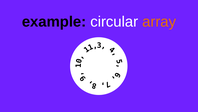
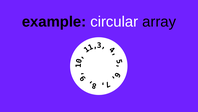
array colour: orange -> black
